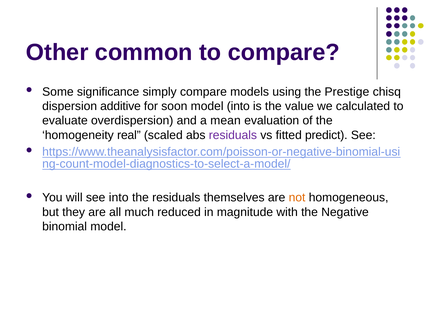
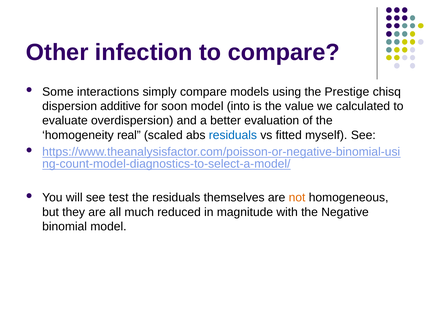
common: common -> infection
significance: significance -> interactions
mean: mean -> better
residuals at (233, 135) colour: purple -> blue
predict: predict -> myself
see into: into -> test
